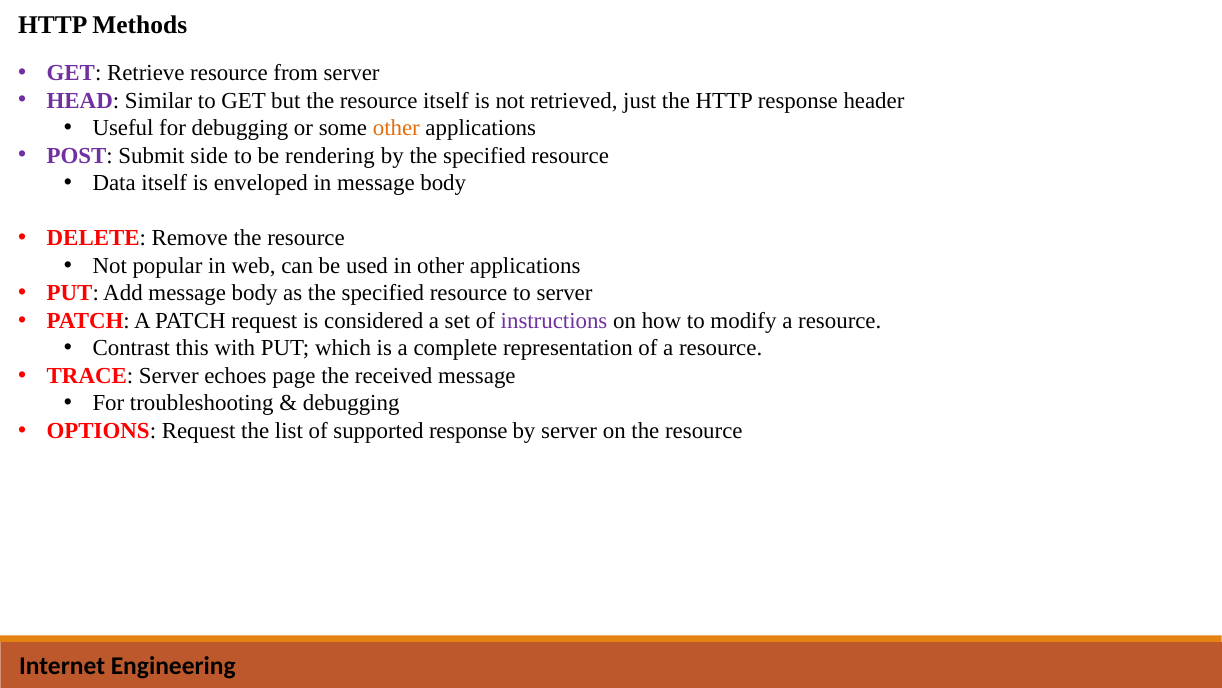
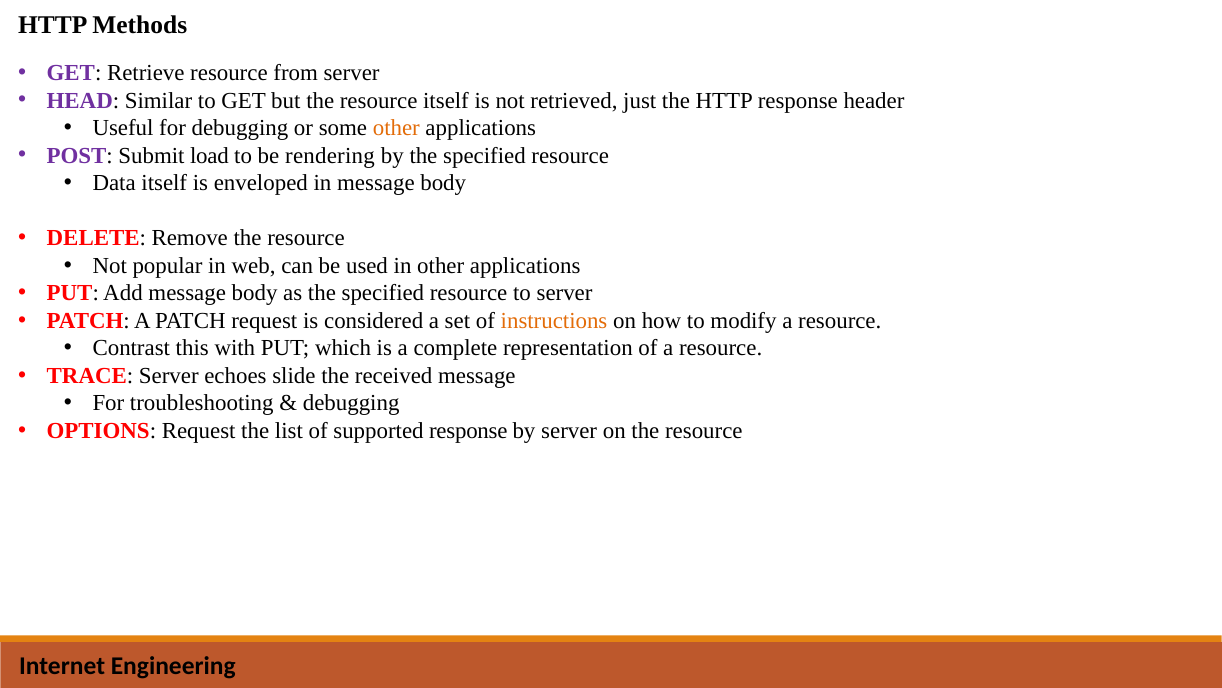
side: side -> load
instructions colour: purple -> orange
page: page -> slide
